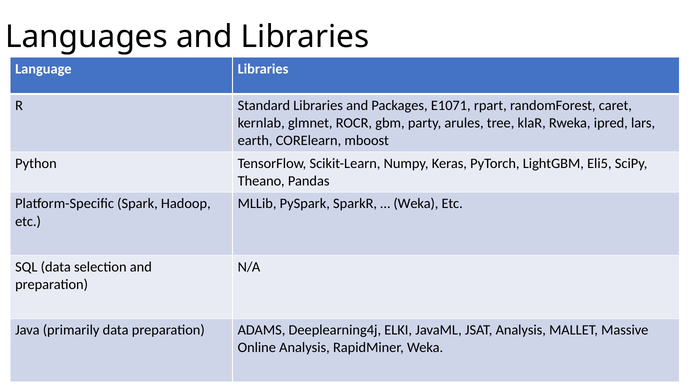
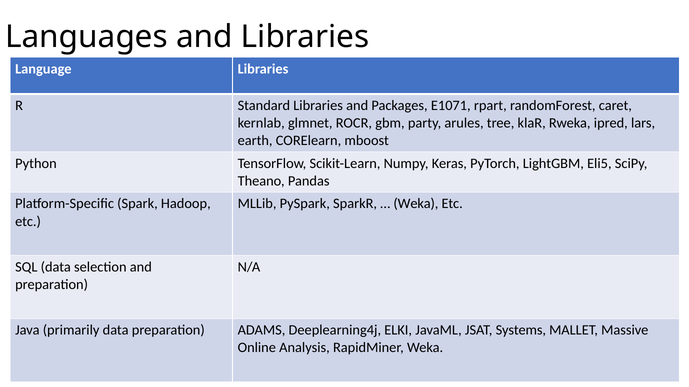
JSAT Analysis: Analysis -> Systems
